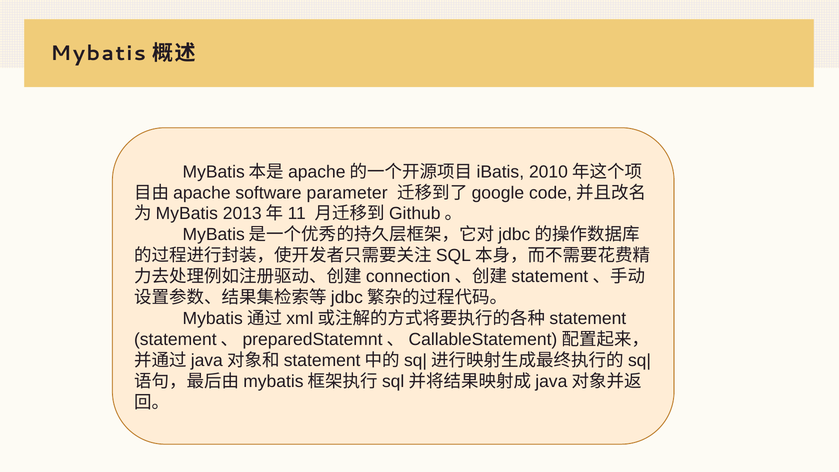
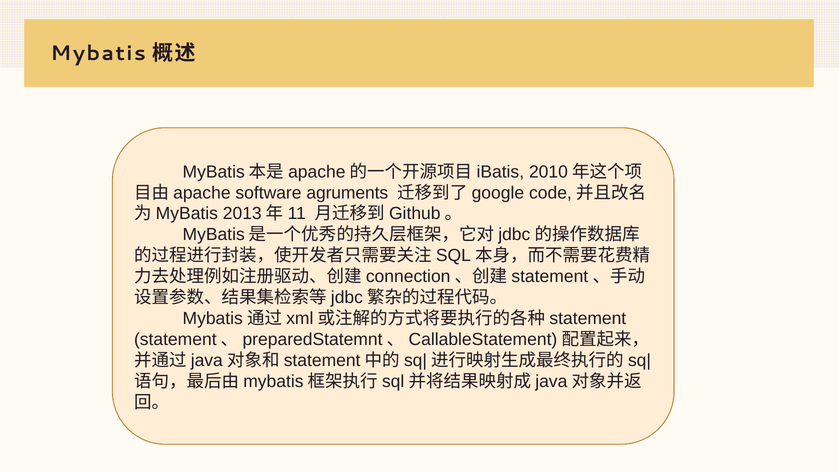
parameter: parameter -> agruments
